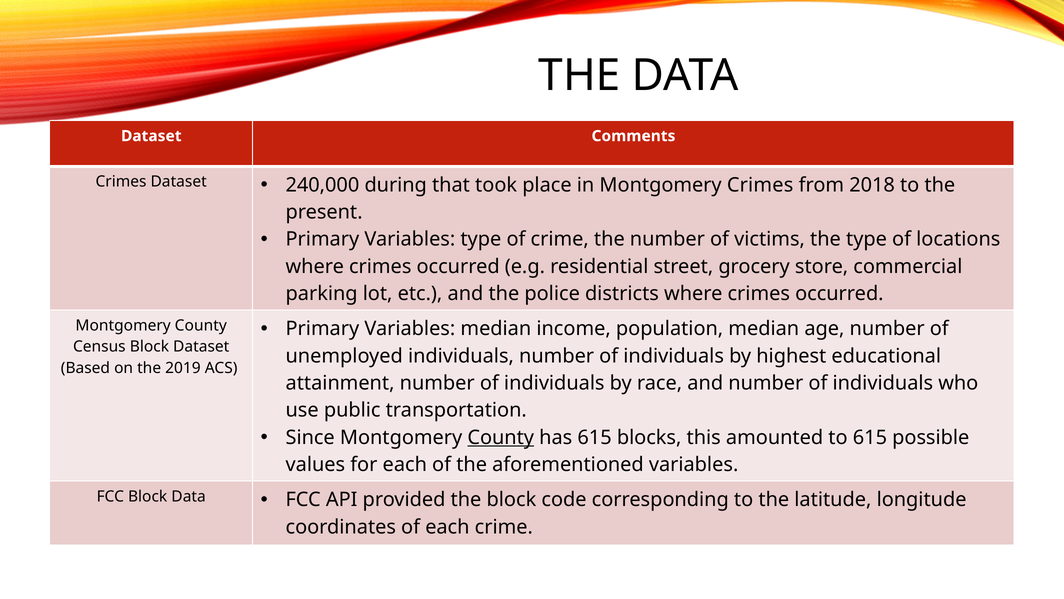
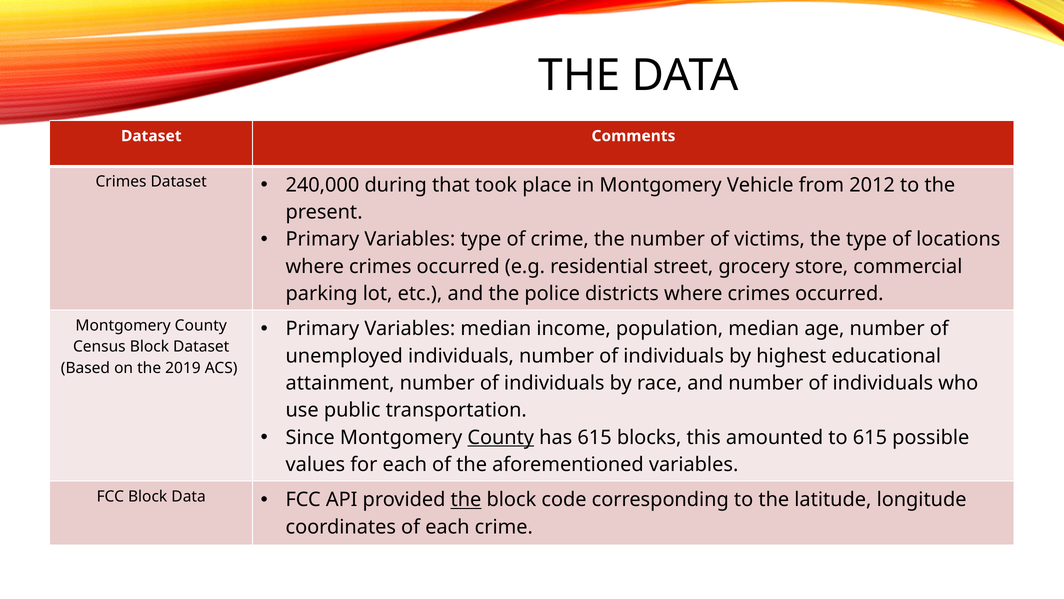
Montgomery Crimes: Crimes -> Vehicle
2018: 2018 -> 2012
the at (466, 499) underline: none -> present
